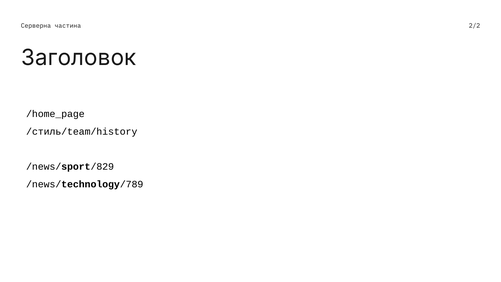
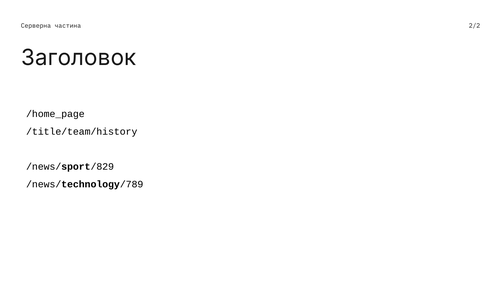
/стиль/team/history: /стиль/team/history -> /title/team/history
